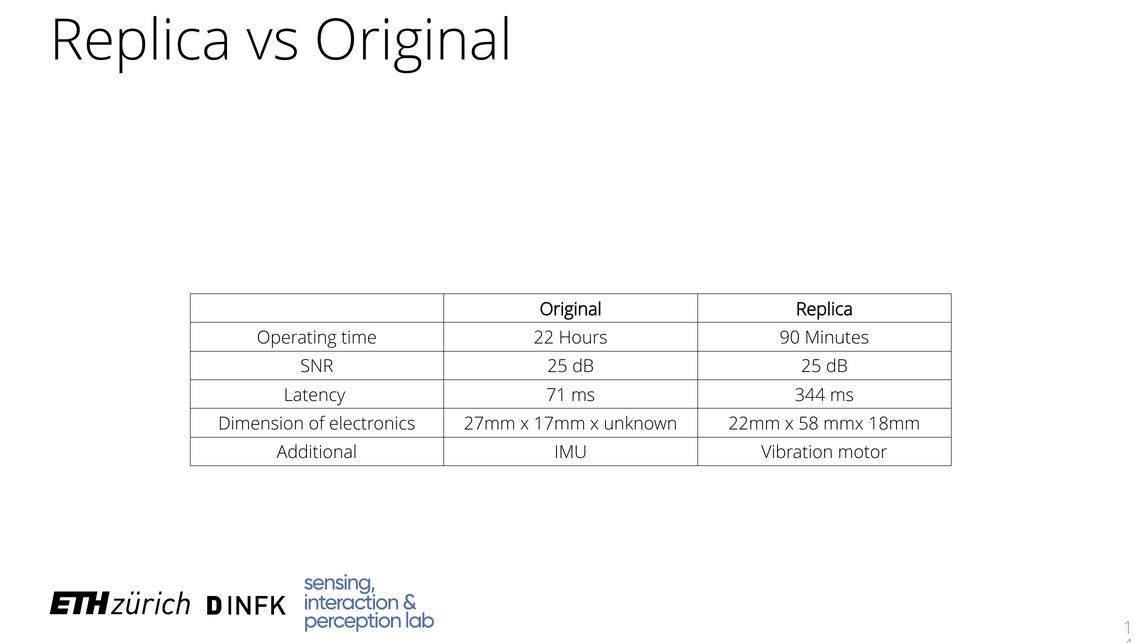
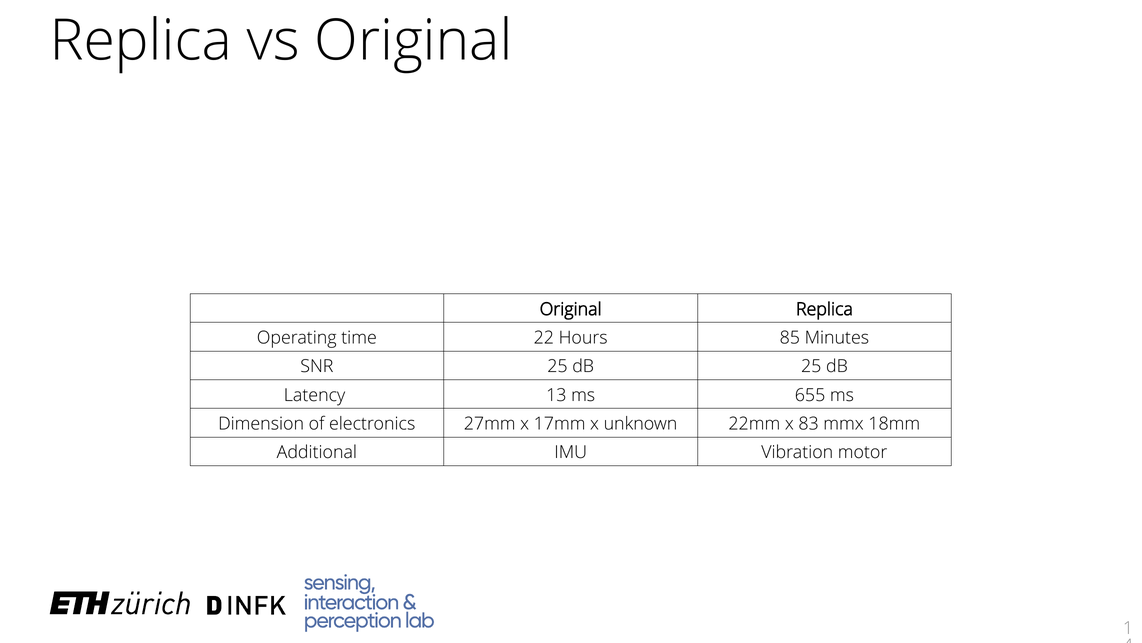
90: 90 -> 85
71: 71 -> 13
344: 344 -> 655
58: 58 -> 83
